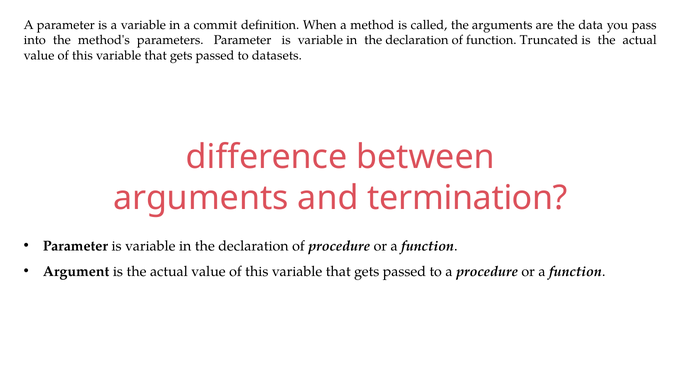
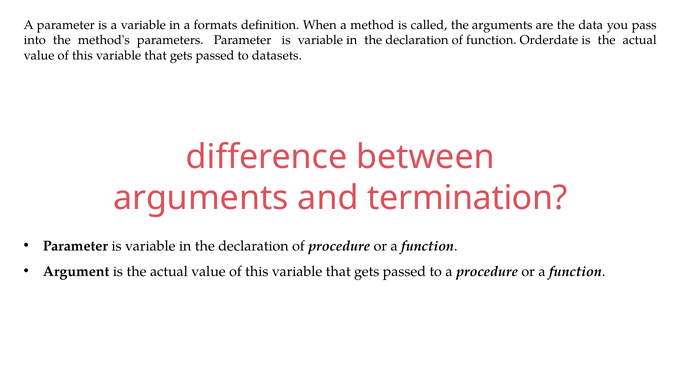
commit: commit -> formats
Truncated: Truncated -> Orderdate
